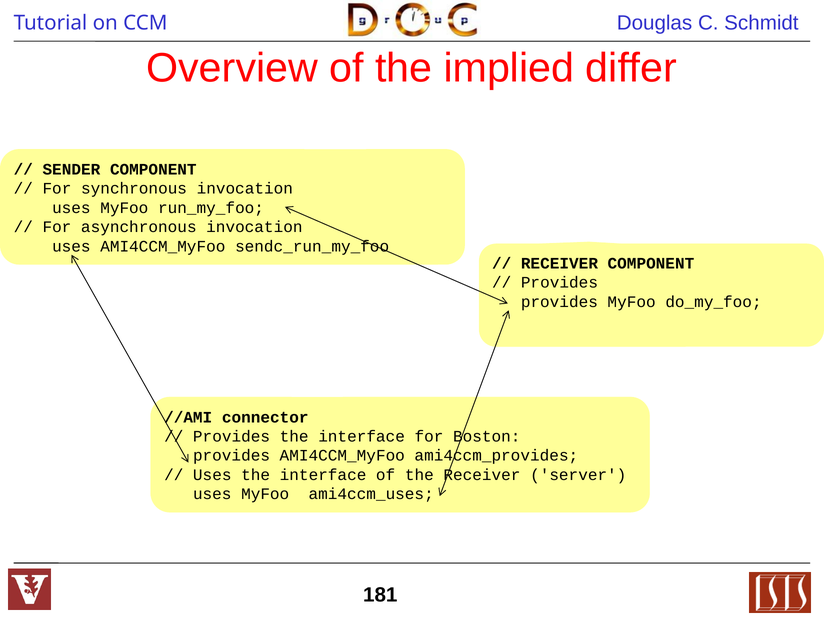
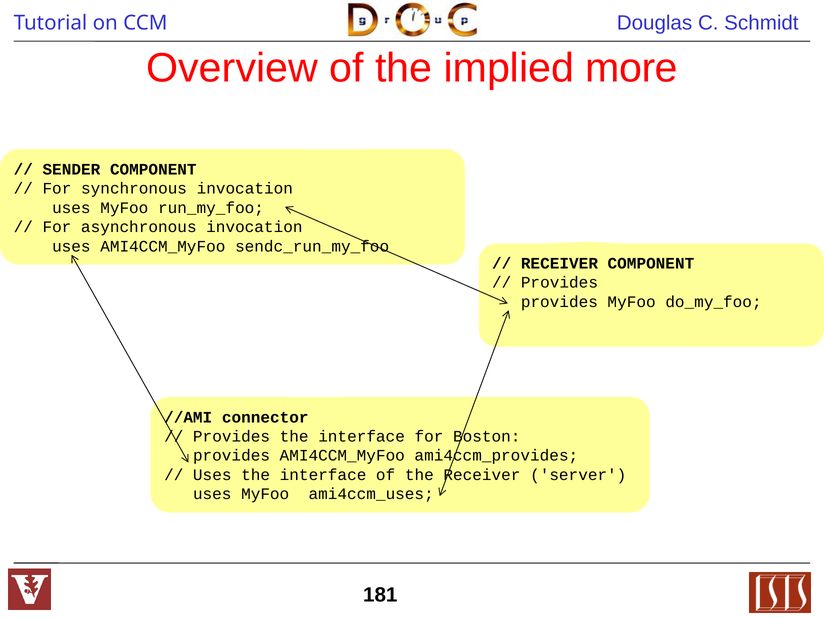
differ: differ -> more
